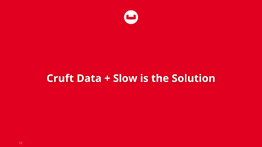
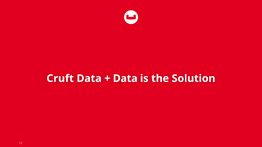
Slow at (125, 79): Slow -> Data
